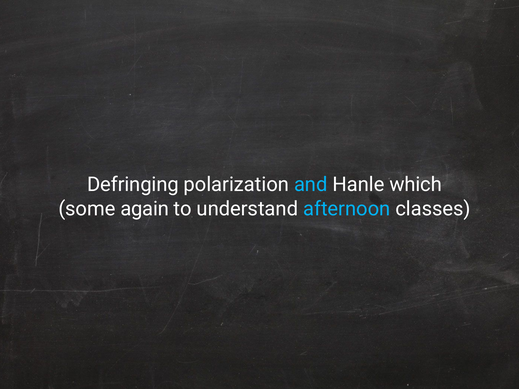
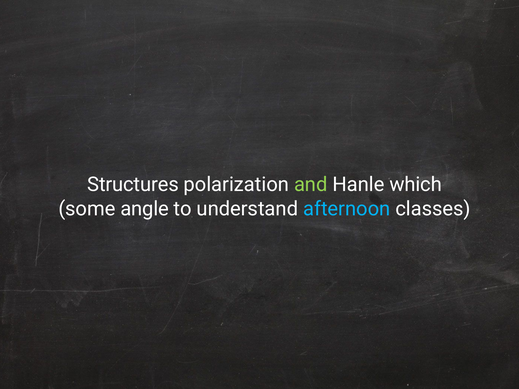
Defringing: Defringing -> Structures
and colour: light blue -> light green
again: again -> angle
